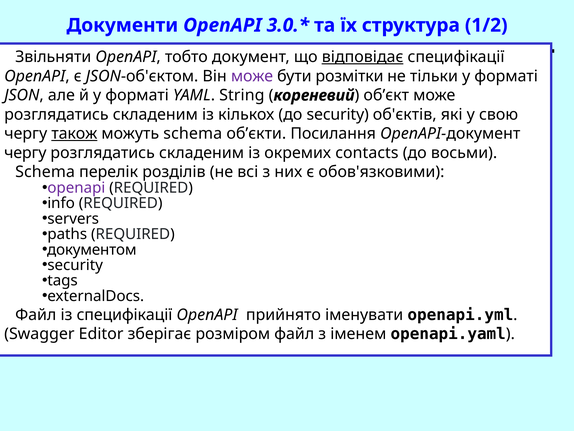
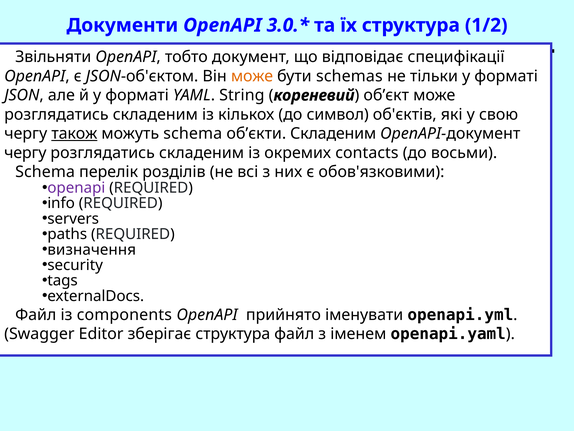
відповідає underline: present -> none
може at (252, 76) colour: purple -> orange
розмітки: розмітки -> schemas
до security: security -> символ
об’єкти Посилання: Посилання -> Складеним
документом: документом -> визначення
із специфікації: специфікації -> components
зберігає розміром: розміром -> структура
